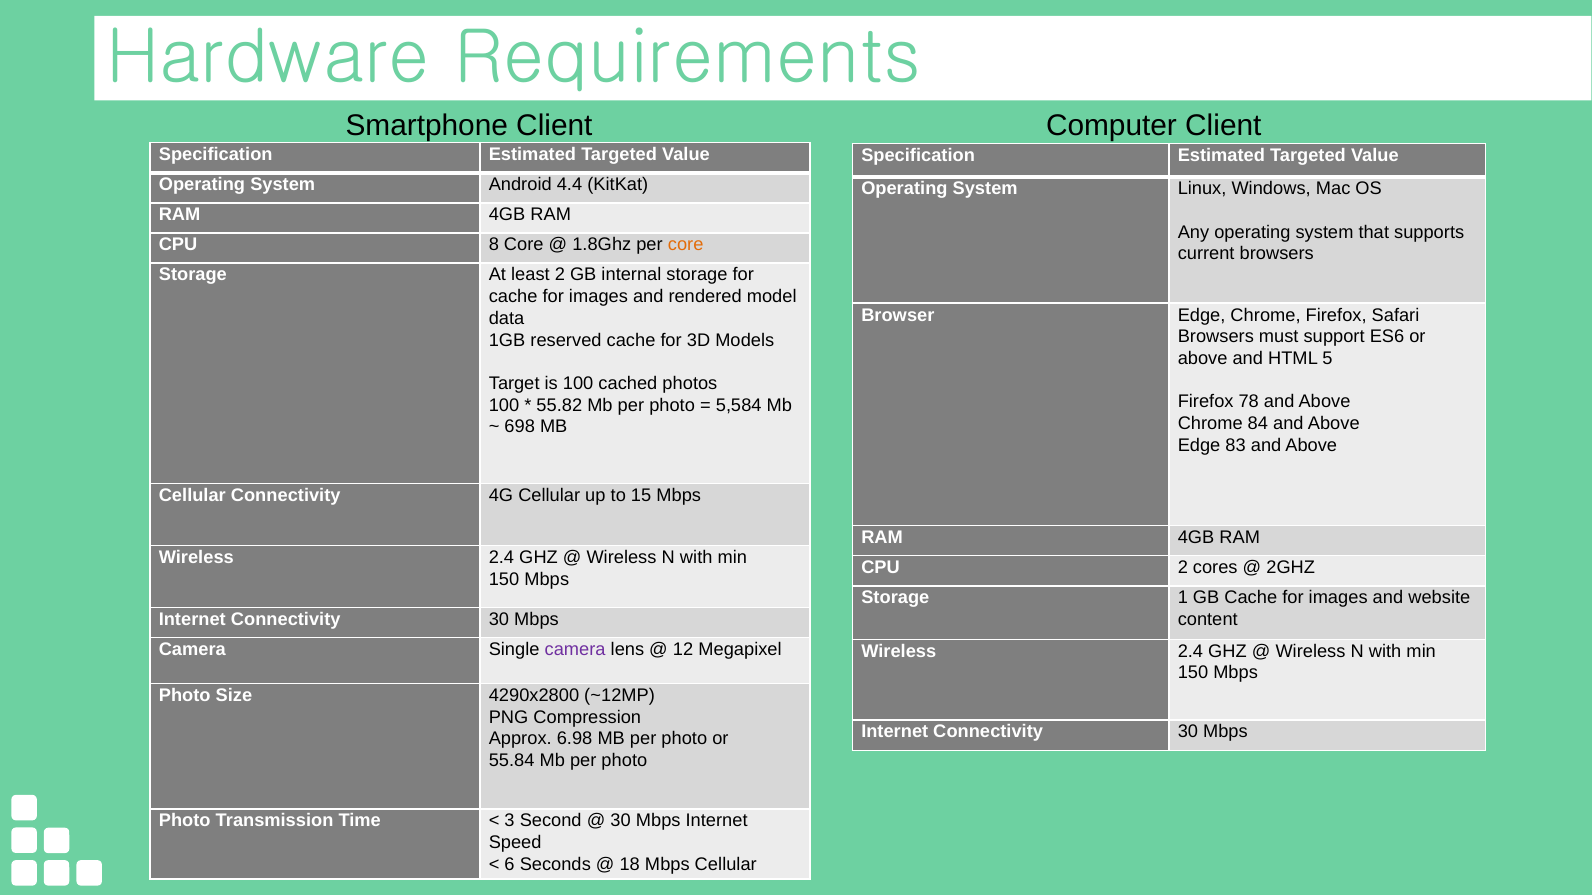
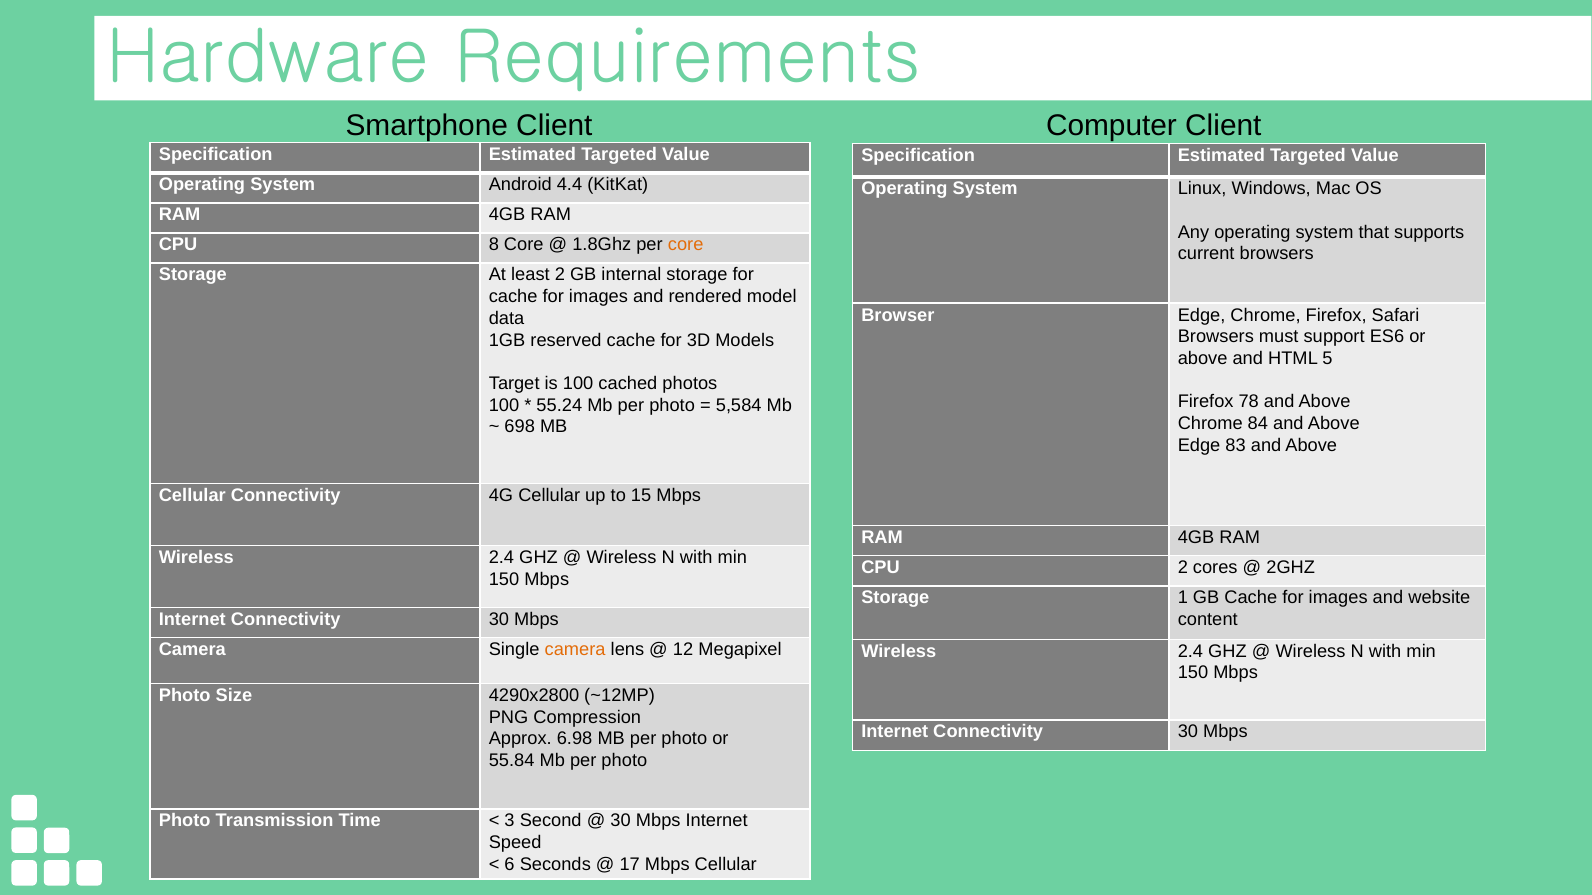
55.82: 55.82 -> 55.24
camera at (575, 650) colour: purple -> orange
18: 18 -> 17
